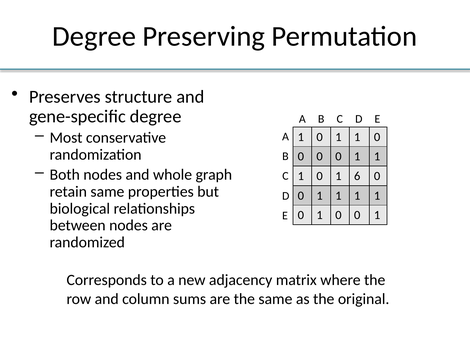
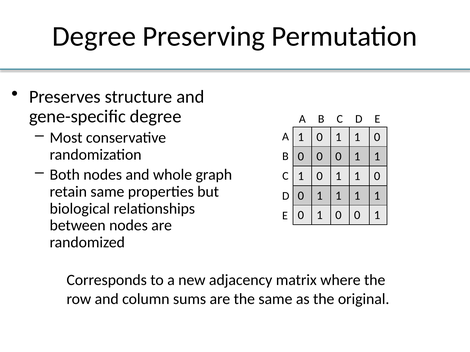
6 at (357, 176): 6 -> 1
